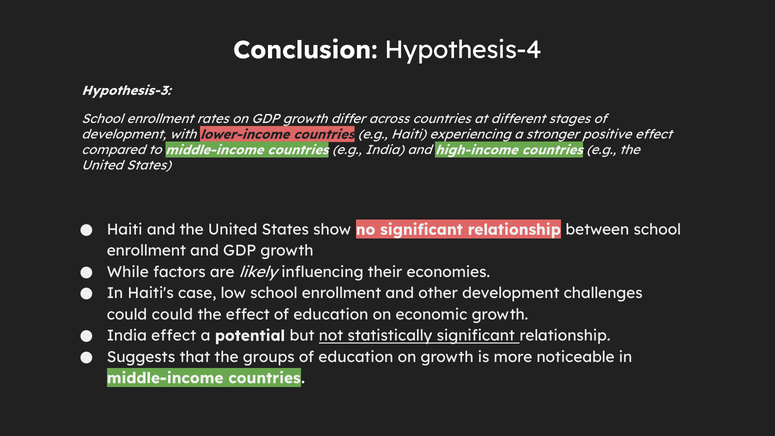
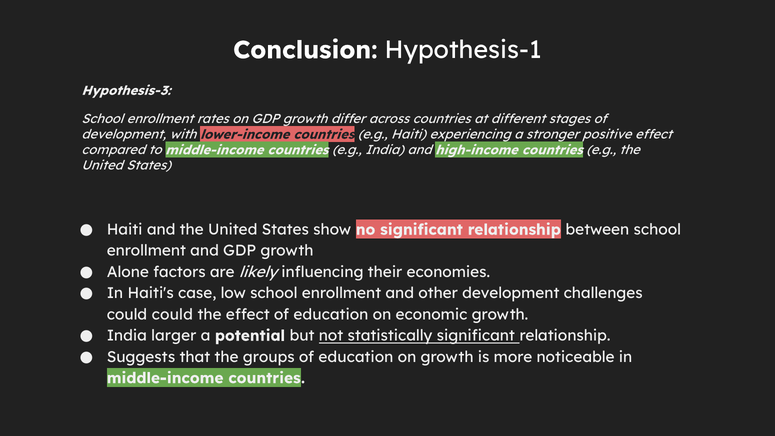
Hypothesis-4: Hypothesis-4 -> Hypothesis-1
While: While -> Alone
India effect: effect -> larger
